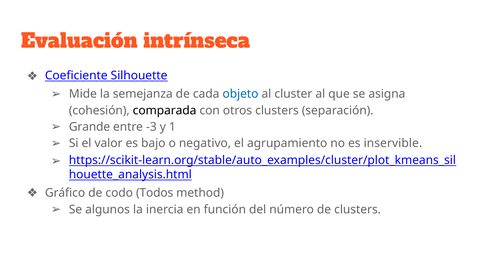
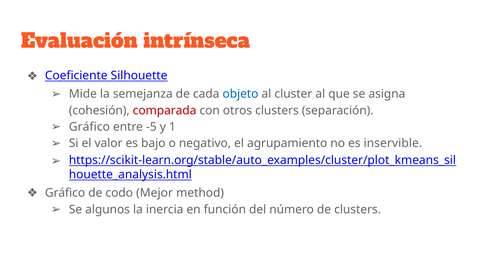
comparada colour: black -> red
Grande at (89, 127): Grande -> Gráfico
-3: -3 -> -5
Todos: Todos -> Mejor
